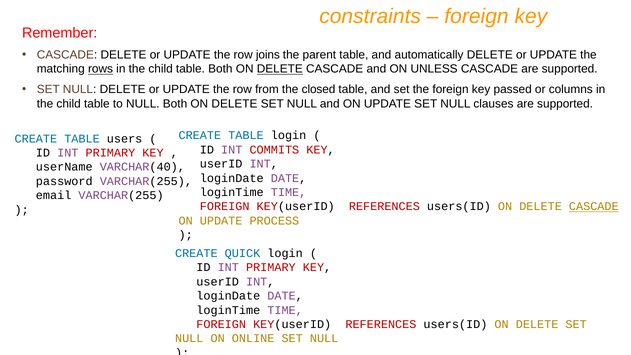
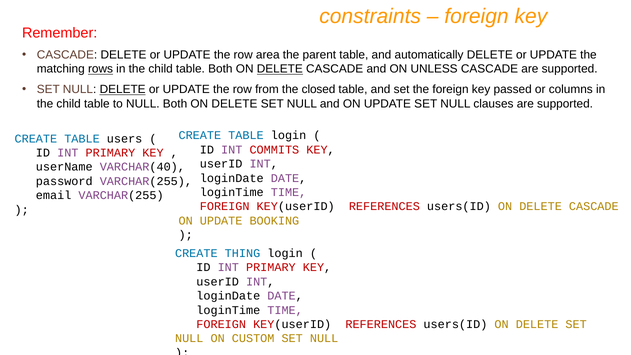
joins: joins -> area
DELETE at (123, 90) underline: none -> present
CASCADE at (594, 207) underline: present -> none
PROCESS: PROCESS -> BOOKING
QUICK: QUICK -> THING
ONLINE: ONLINE -> CUSTOM
